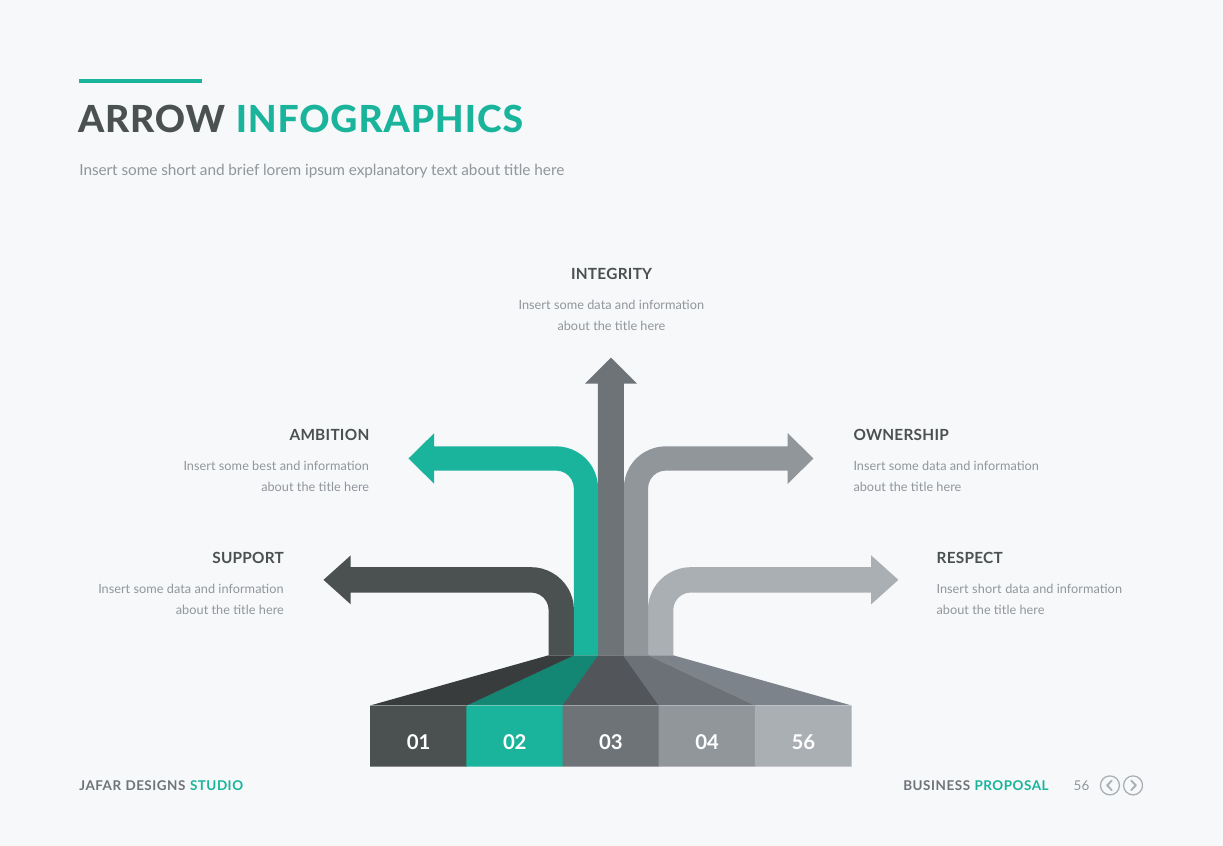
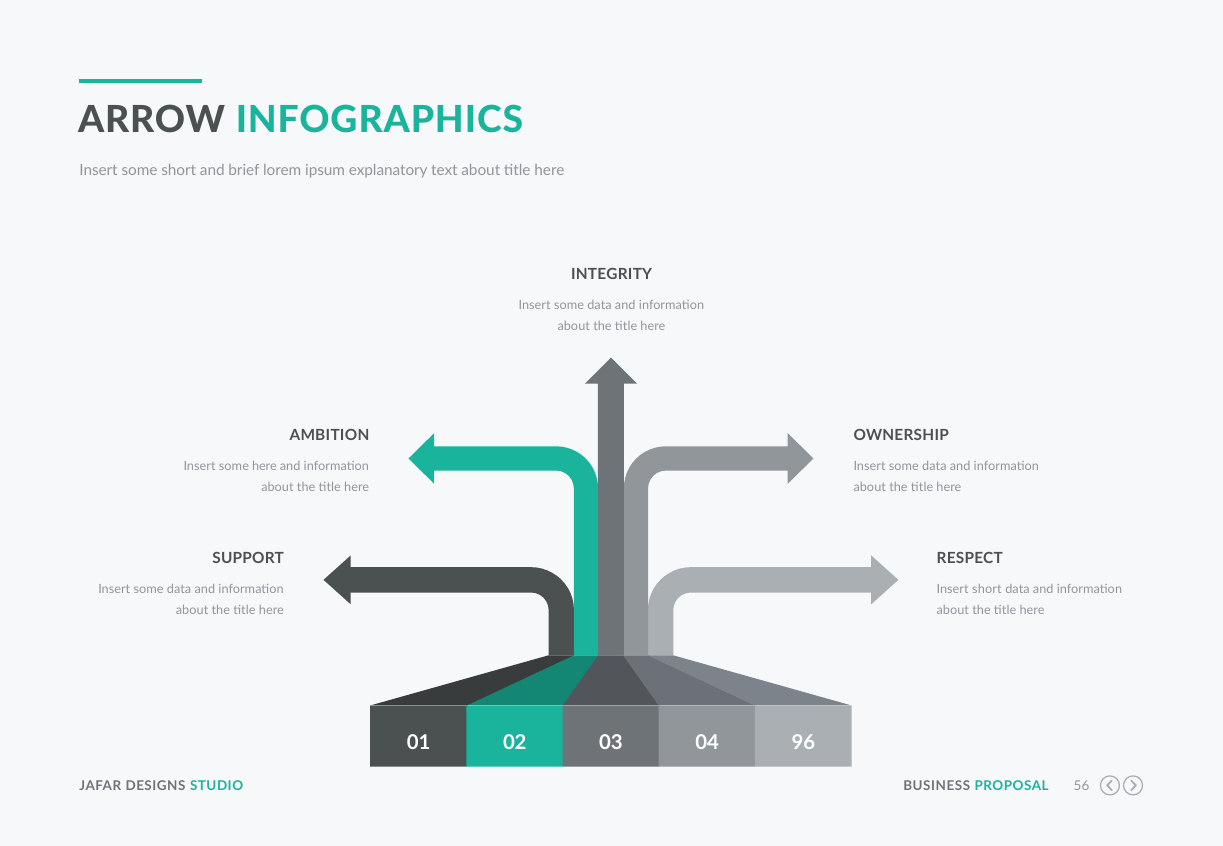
some best: best -> here
04 56: 56 -> 96
